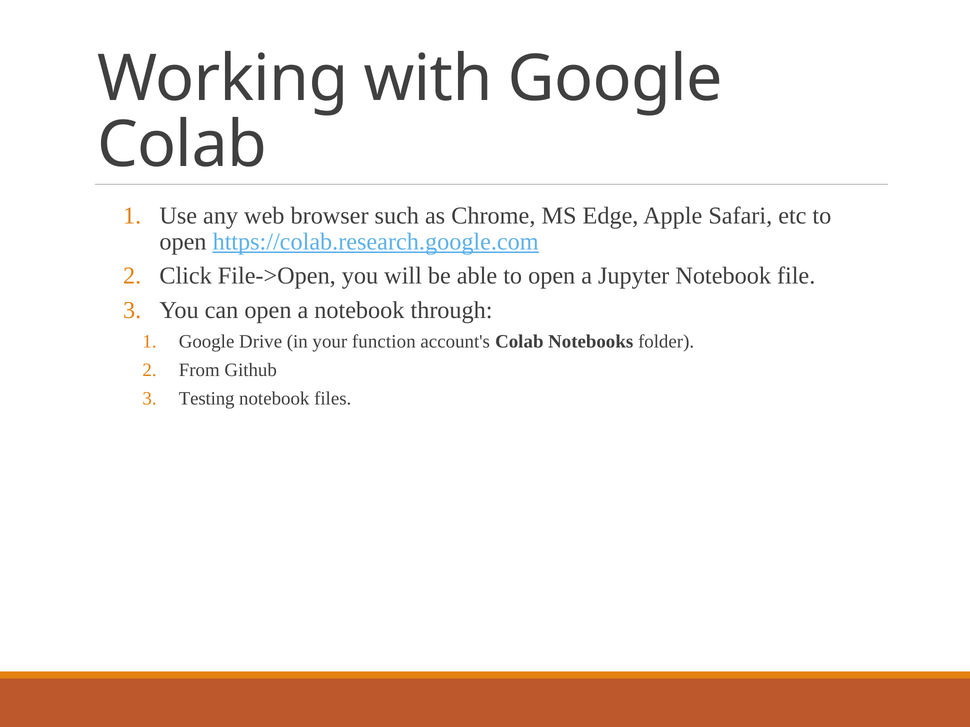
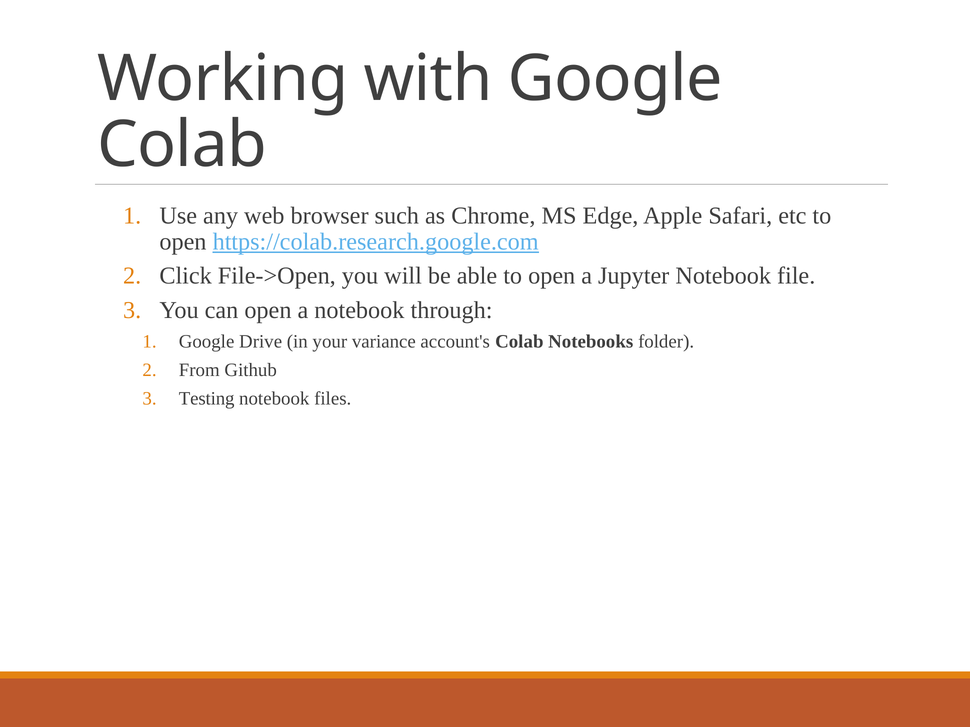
function: function -> variance
